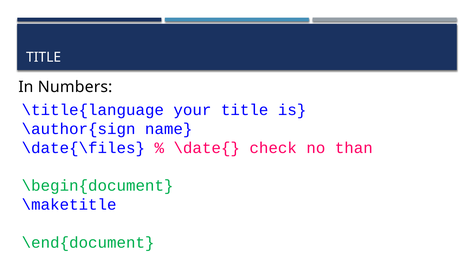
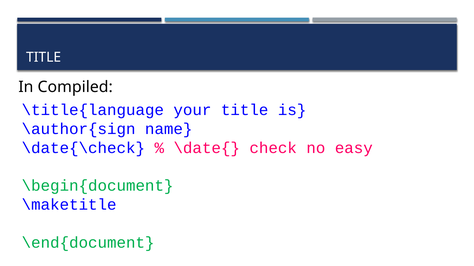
Numbers: Numbers -> Compiled
\date{\files: \date{\files -> \date{\check
than: than -> easy
